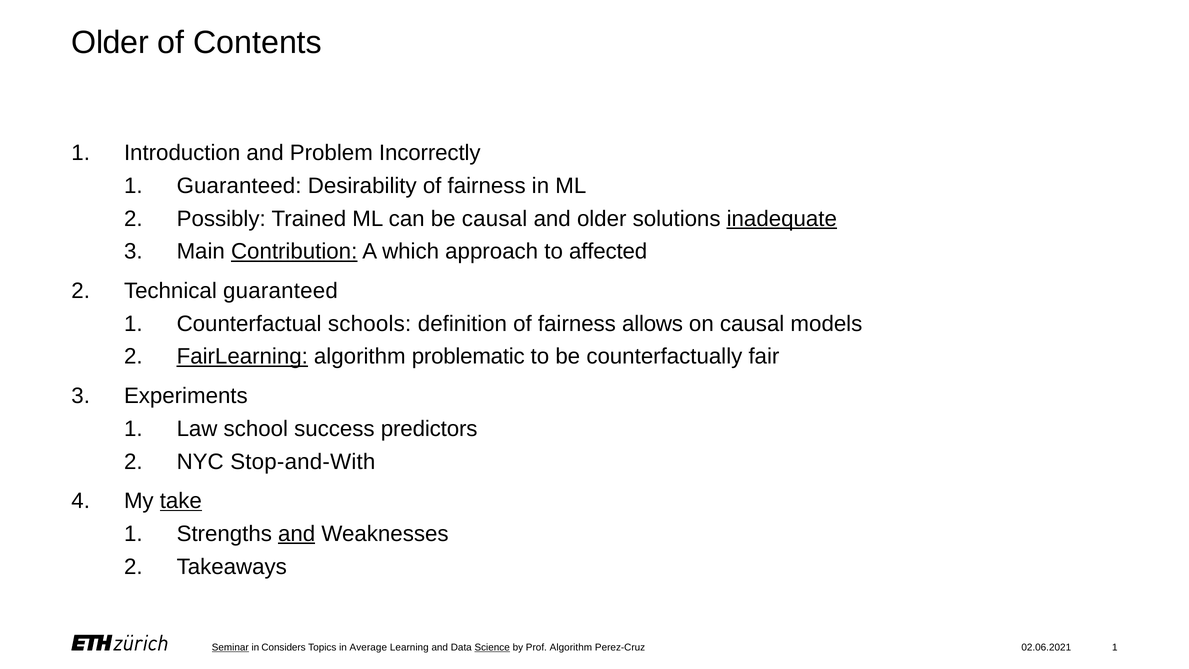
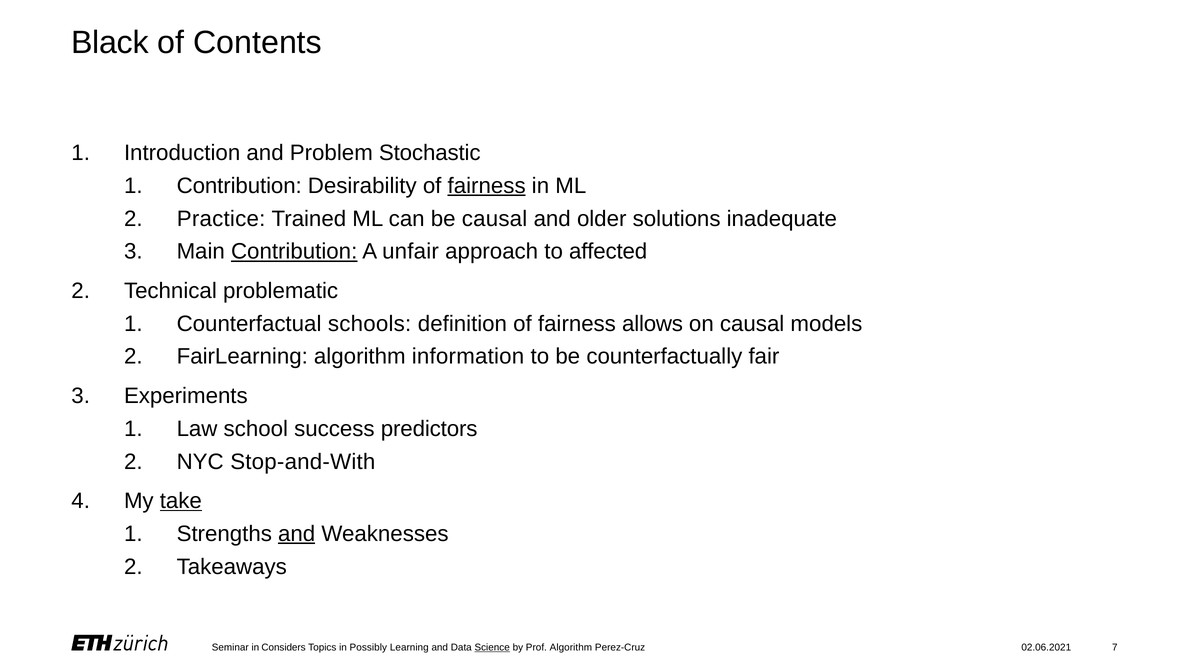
Older at (110, 43): Older -> Black
Incorrectly: Incorrectly -> Stochastic
Guaranteed at (239, 186): Guaranteed -> Contribution
fairness at (487, 186) underline: none -> present
Possibly: Possibly -> Practice
inadequate underline: present -> none
which: which -> unfair
Technical guaranteed: guaranteed -> problematic
FairLearning underline: present -> none
problematic: problematic -> information
Seminar underline: present -> none
Average: Average -> Possibly
02.06.2021 1: 1 -> 7
